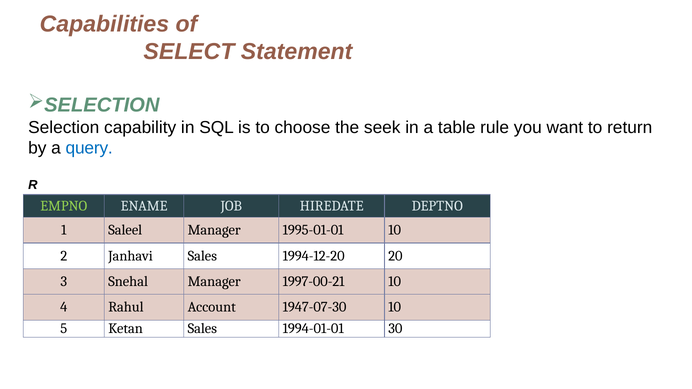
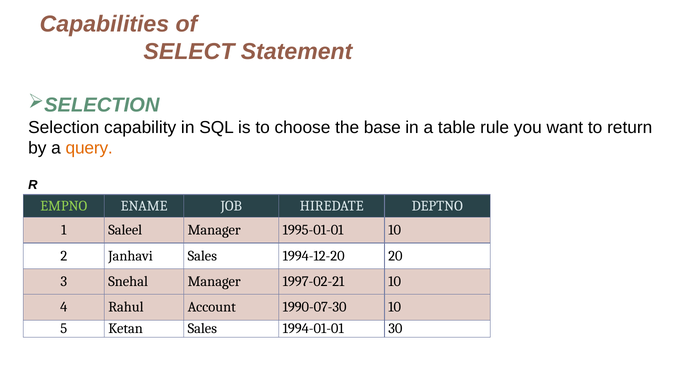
seek: seek -> base
query colour: blue -> orange
1997-00-21: 1997-00-21 -> 1997-02-21
1947-07-30: 1947-07-30 -> 1990-07-30
